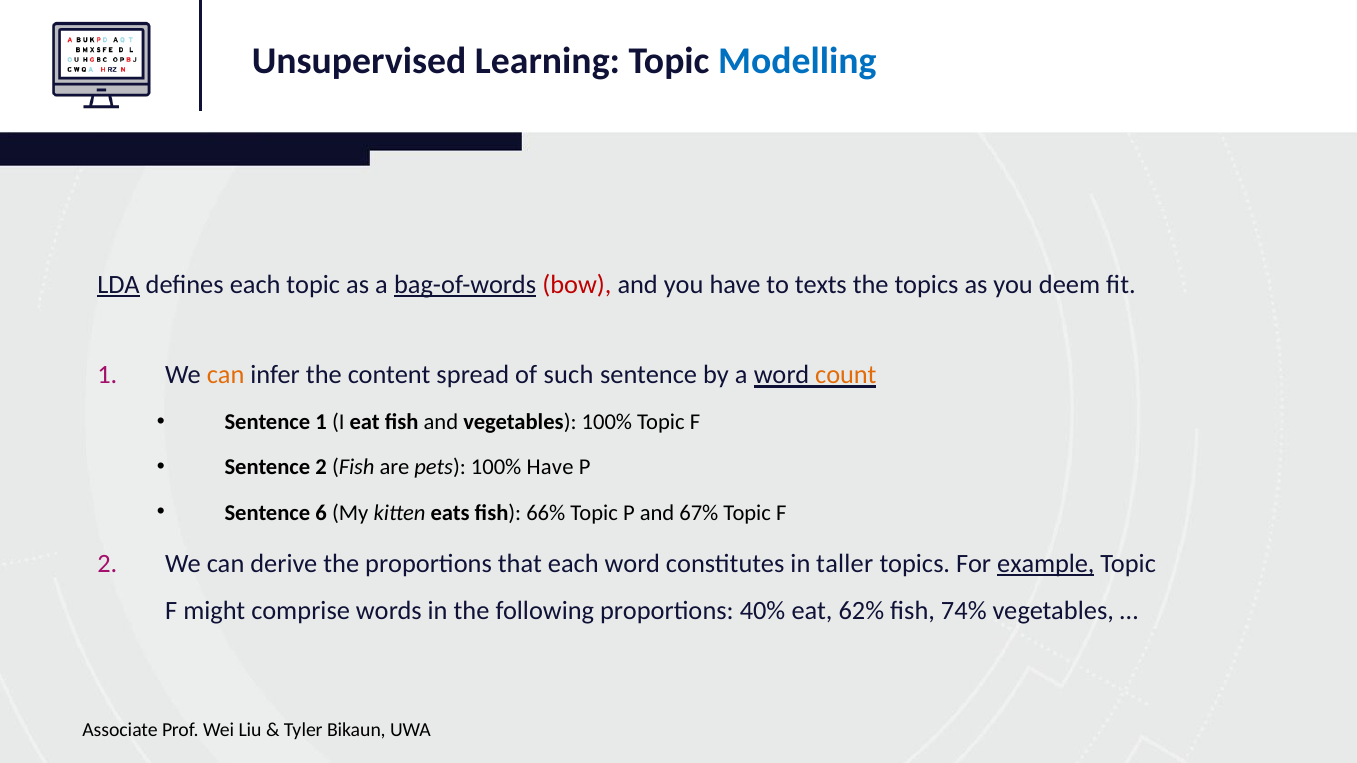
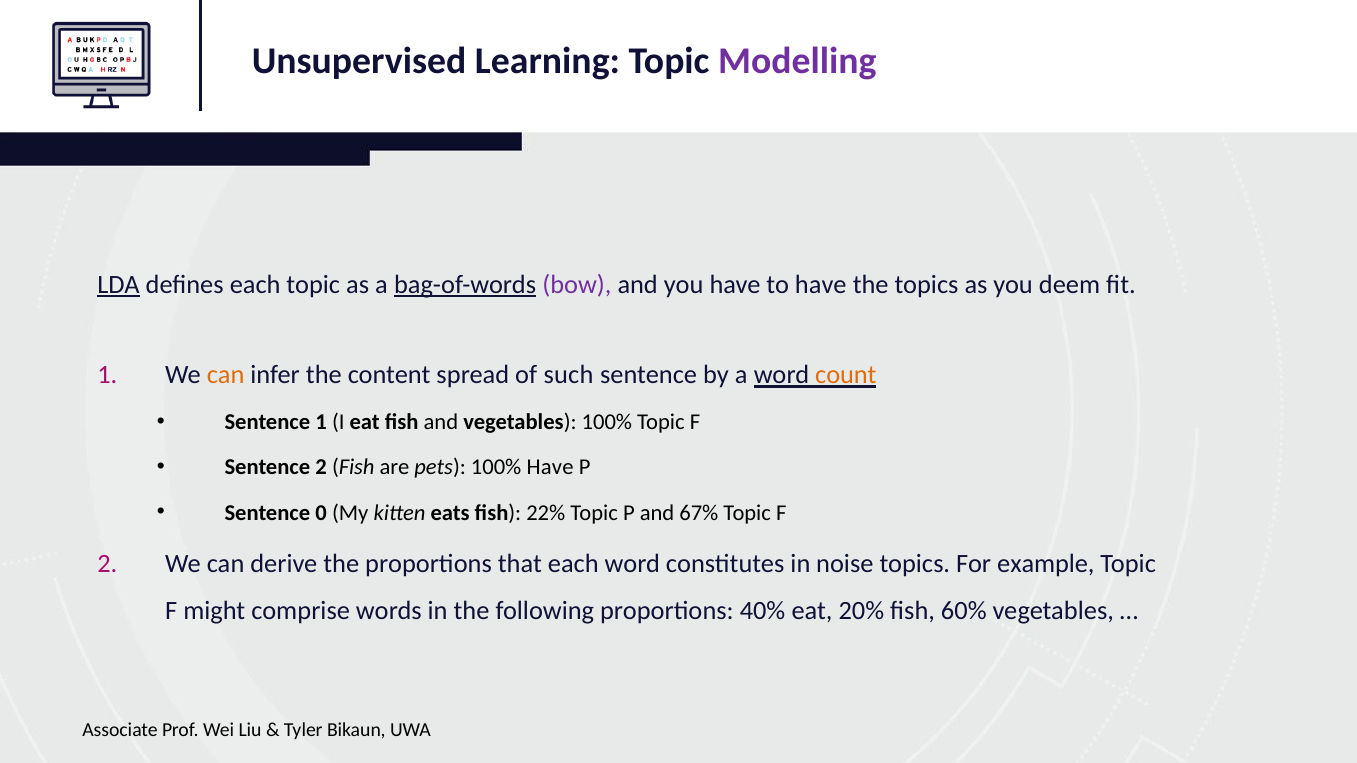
Modelling colour: blue -> purple
bow colour: red -> purple
to texts: texts -> have
6: 6 -> 0
66%: 66% -> 22%
taller: taller -> noise
example underline: present -> none
62%: 62% -> 20%
74%: 74% -> 60%
